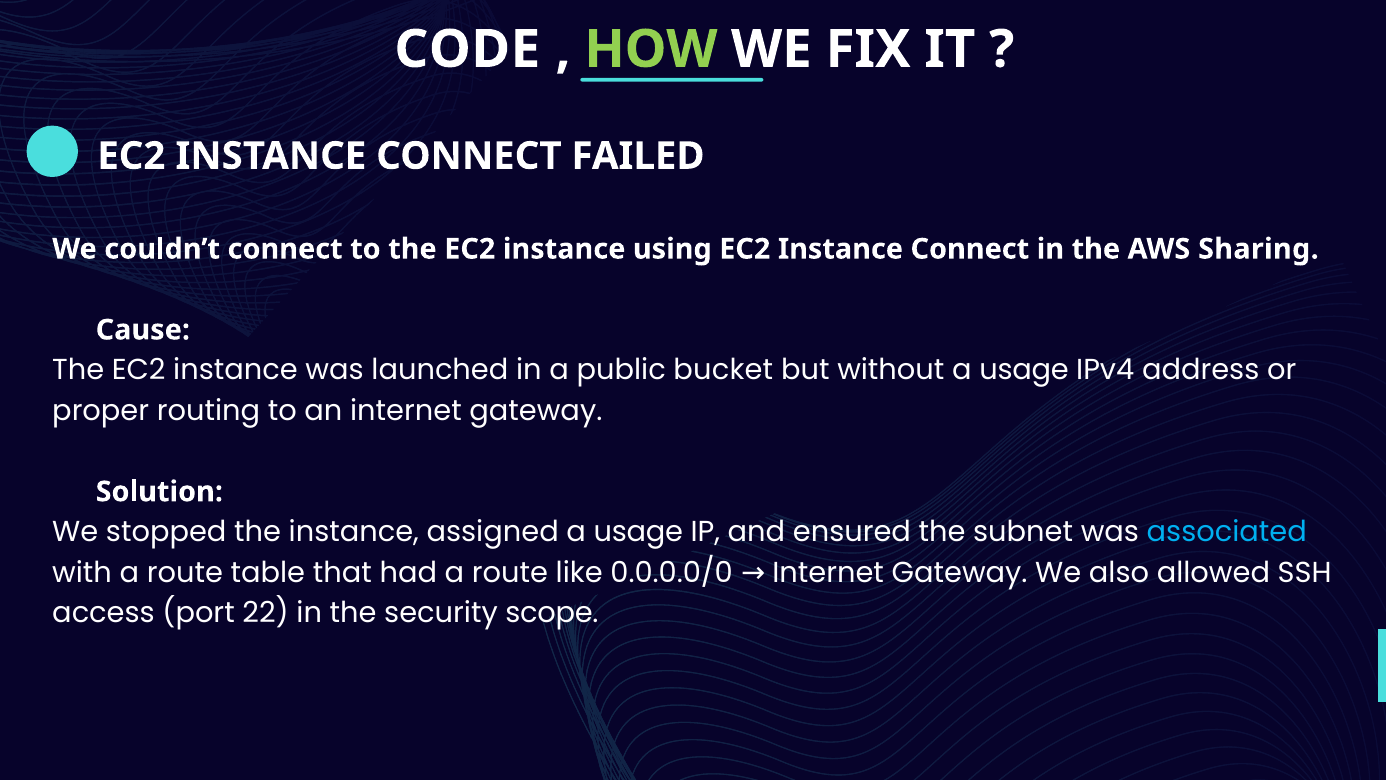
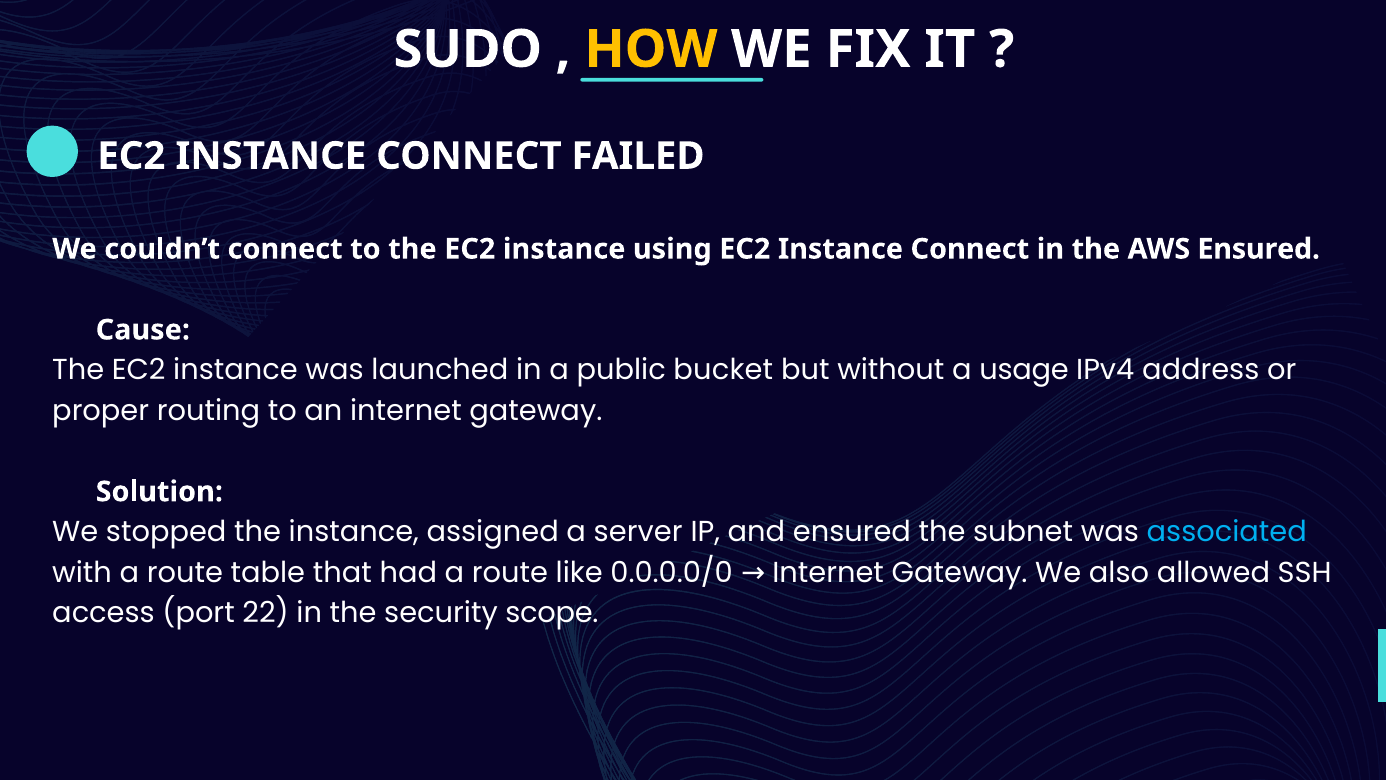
CODE: CODE -> SUDO
HOW colour: light green -> yellow
AWS Sharing: Sharing -> Ensured
assigned a usage: usage -> server
